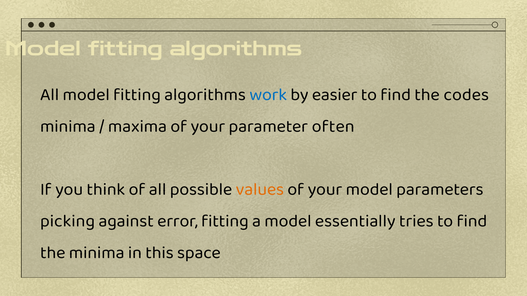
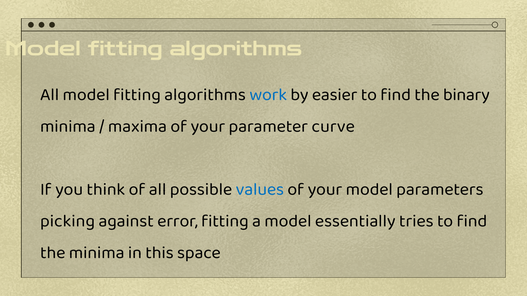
codes: codes -> binary
often: often -> curve
values colour: orange -> blue
